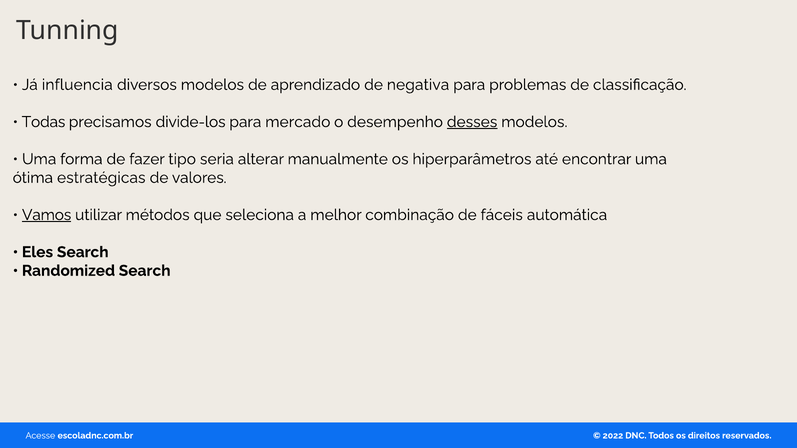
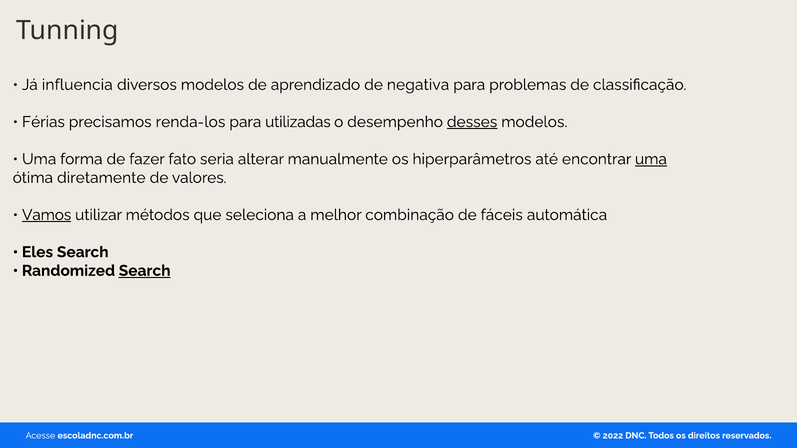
Todas: Todas -> Férias
divide-los: divide-los -> renda-los
mercado: mercado -> utilizadas
tipo: tipo -> fato
uma at (651, 159) underline: none -> present
estratégicas: estratégicas -> diretamente
Search at (145, 271) underline: none -> present
